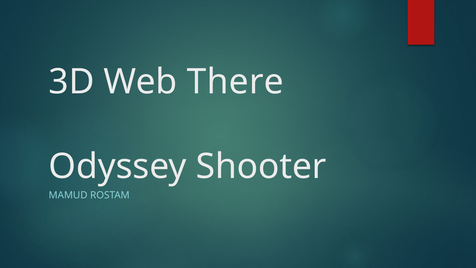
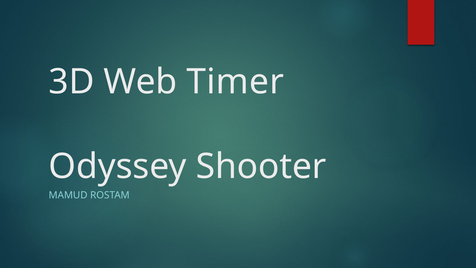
There: There -> Timer
